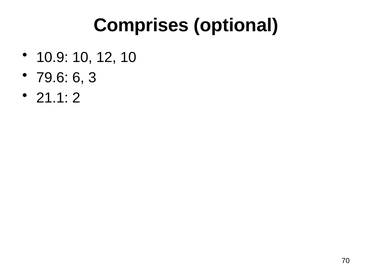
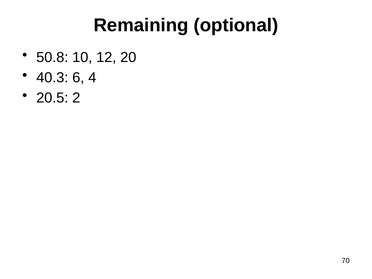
Comprises: Comprises -> Remaining
10.9: 10.9 -> 50.8
12 10: 10 -> 20
79.6: 79.6 -> 40.3
3: 3 -> 4
21.1: 21.1 -> 20.5
